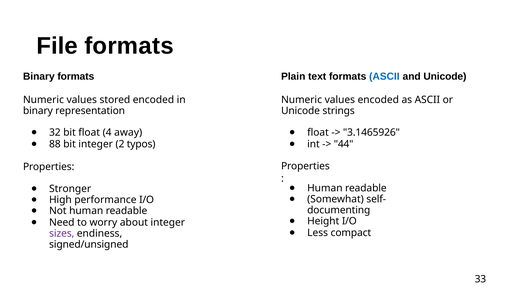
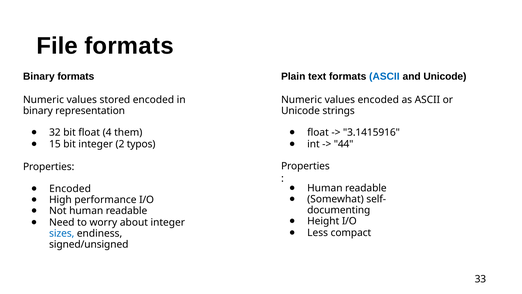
away: away -> them
3.1465926: 3.1465926 -> 3.1415916
88: 88 -> 15
Stronger at (70, 188): Stronger -> Encoded
sizes colour: purple -> blue
